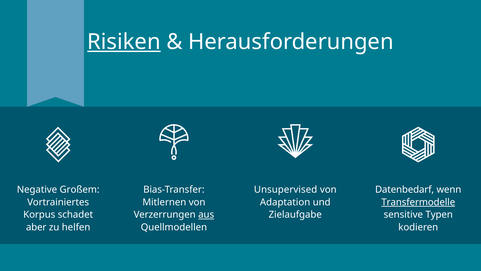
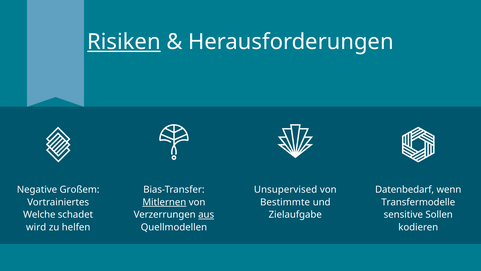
Mitlernen underline: none -> present
Adaptation: Adaptation -> Bestimmte
Transfermodelle underline: present -> none
Korpus: Korpus -> Welche
Typen: Typen -> Sollen
aber: aber -> wird
